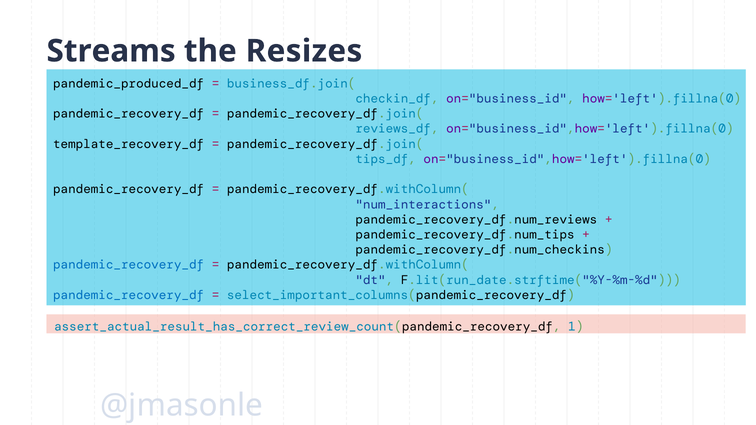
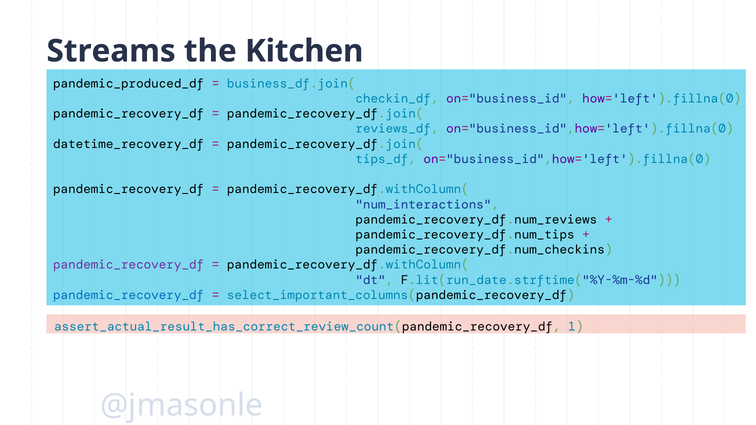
Resizes: Resizes -> Kitchen
template_recovery_df: template_recovery_df -> datetime_recovery_df
pandemic_recovery_df at (129, 265) colour: blue -> purple
